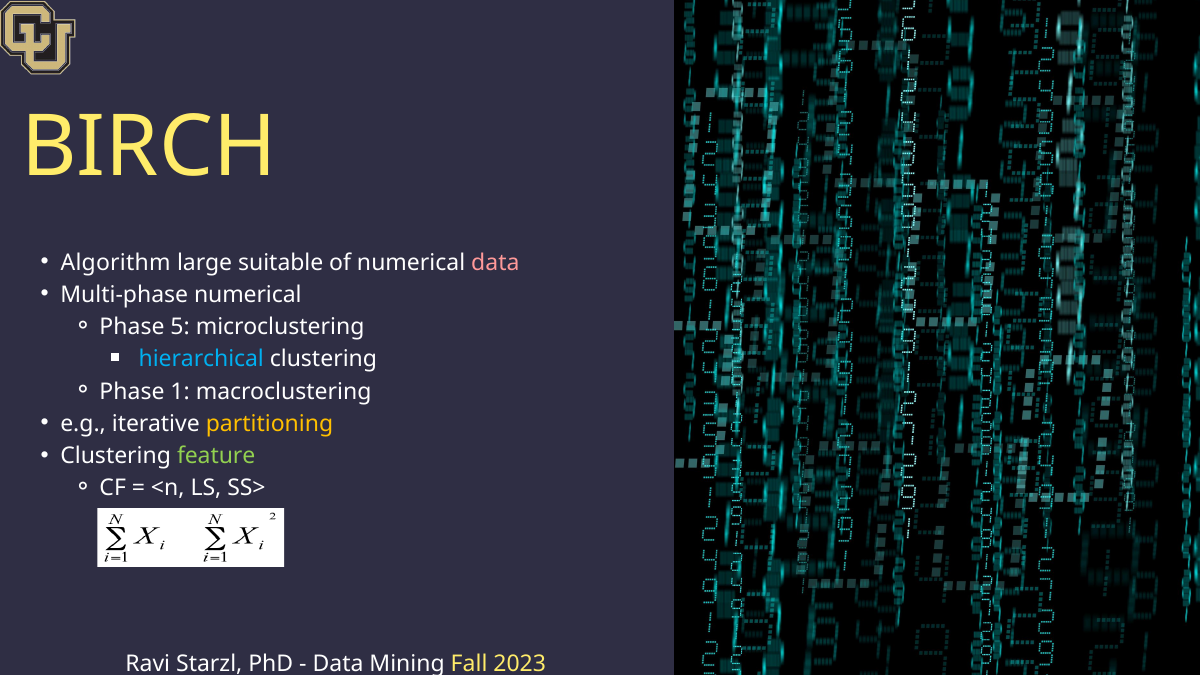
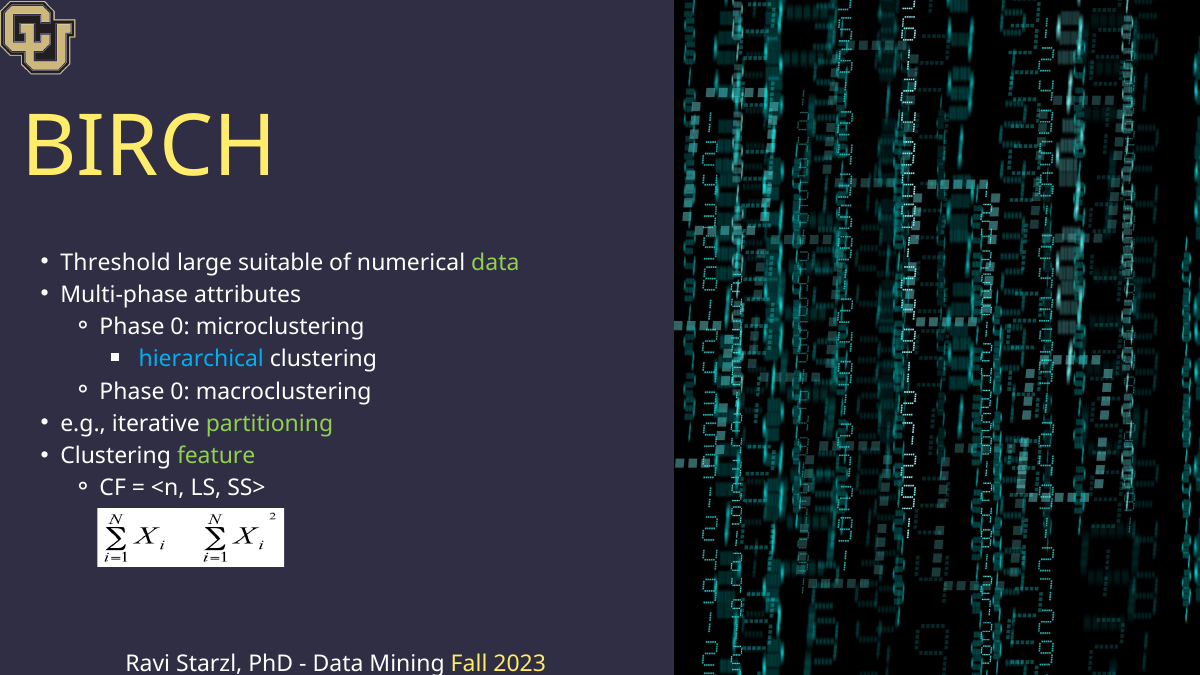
Algorithm: Algorithm -> Threshold
data at (495, 262) colour: pink -> light green
Multi-phase numerical: numerical -> attributes
5 at (180, 327): 5 -> 0
1 at (180, 391): 1 -> 0
partitioning colour: yellow -> light green
